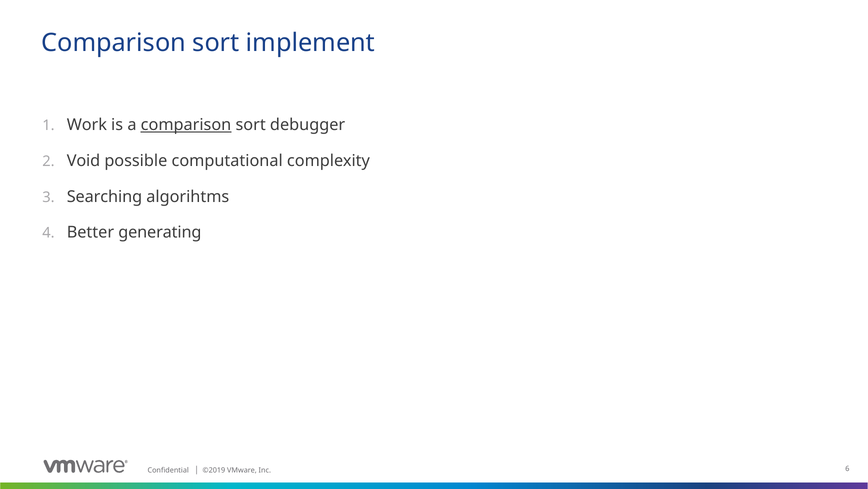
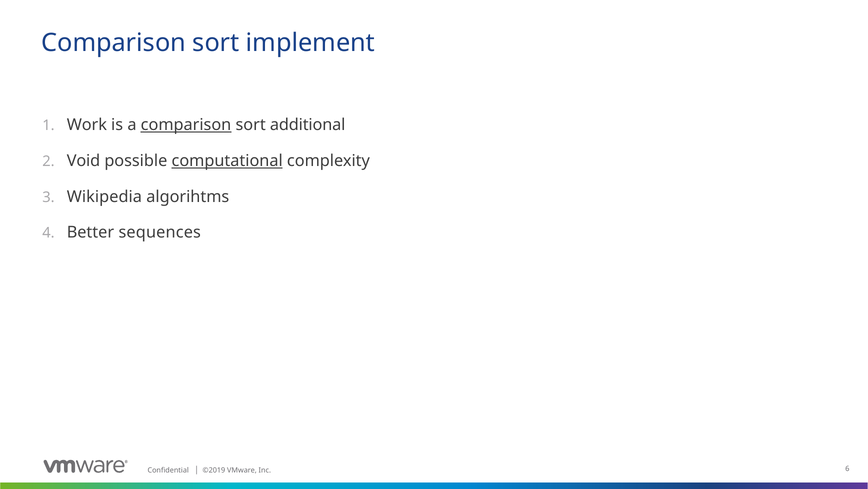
debugger: debugger -> additional
computational underline: none -> present
Searching: Searching -> Wikipedia
generating: generating -> sequences
